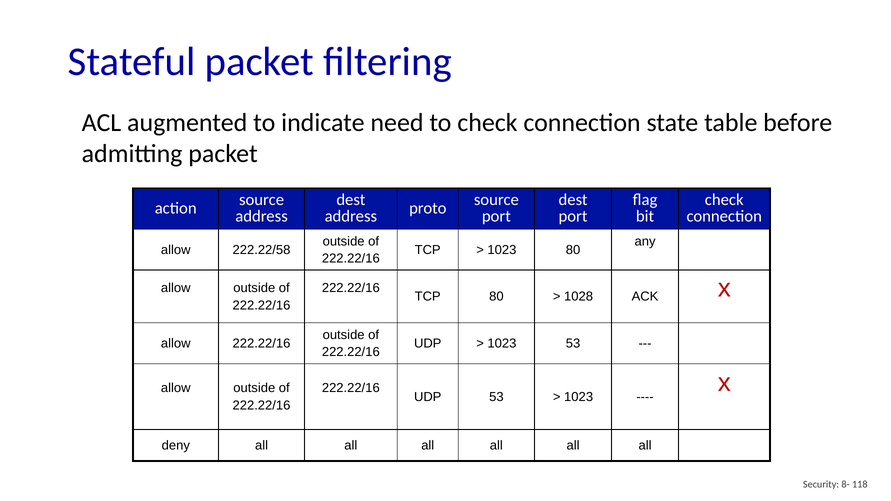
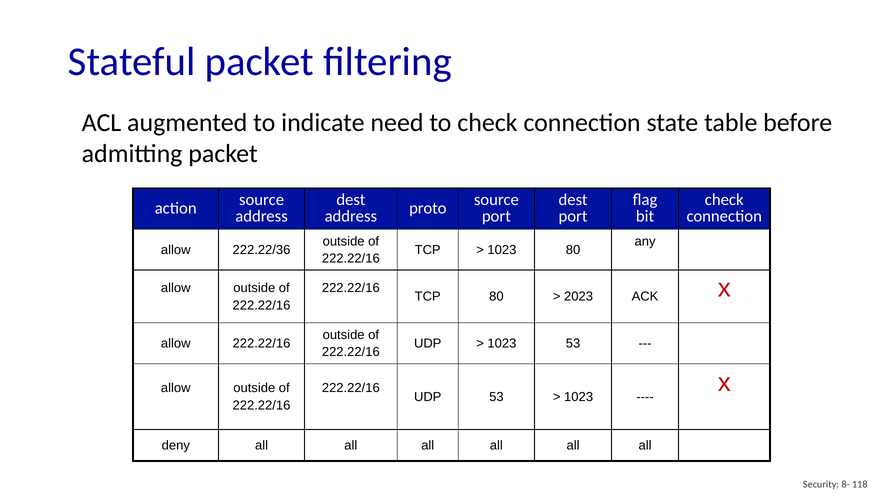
222.22/58: 222.22/58 -> 222.22/36
1028: 1028 -> 2023
